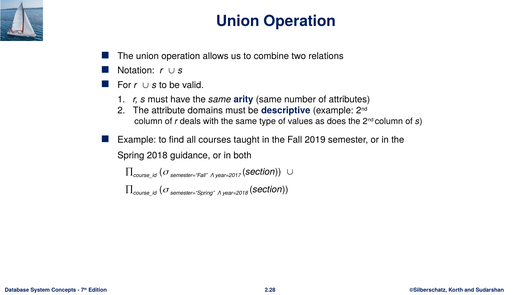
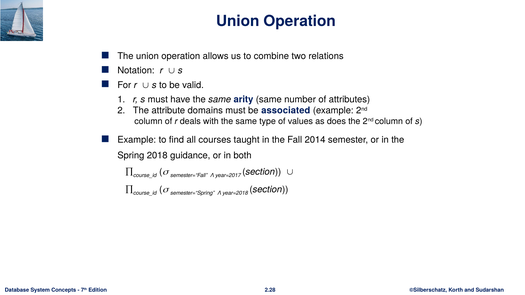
descriptive: descriptive -> associated
2019: 2019 -> 2014
